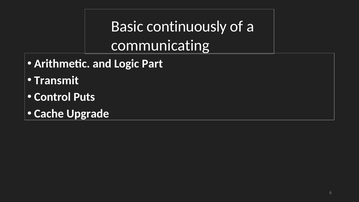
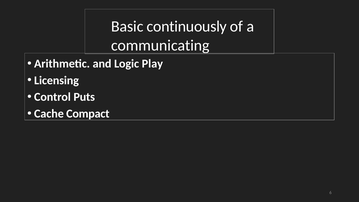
Part: Part -> Play
Transmit: Transmit -> Licensing
Upgrade: Upgrade -> Compact
